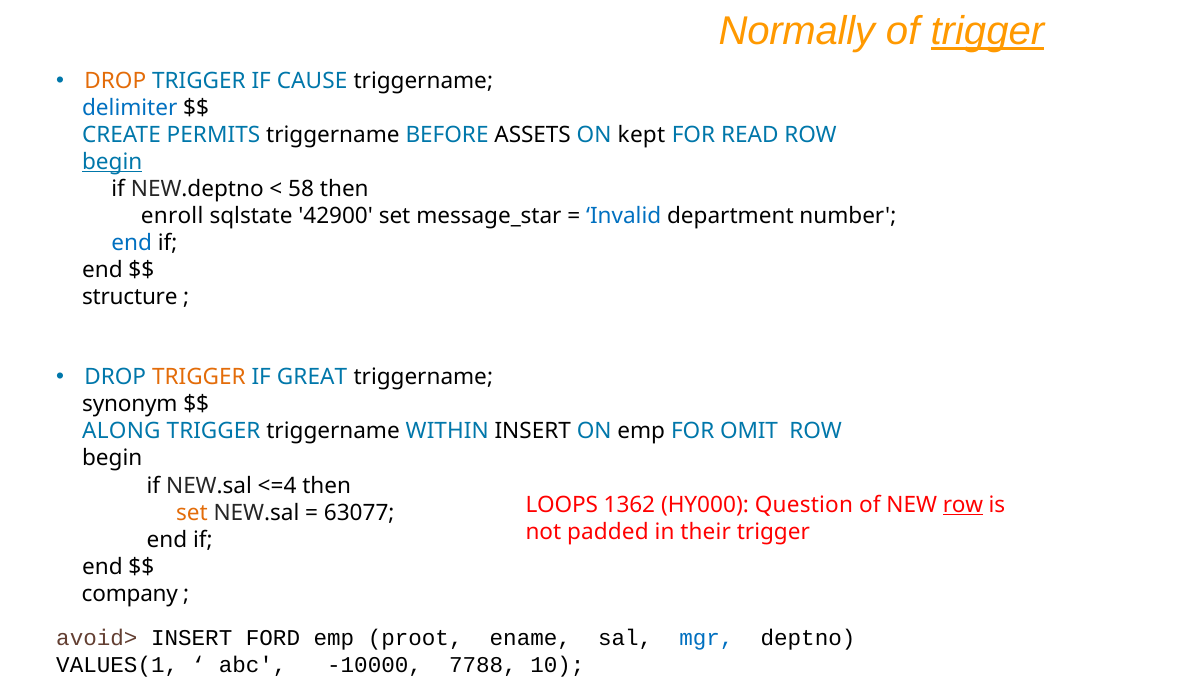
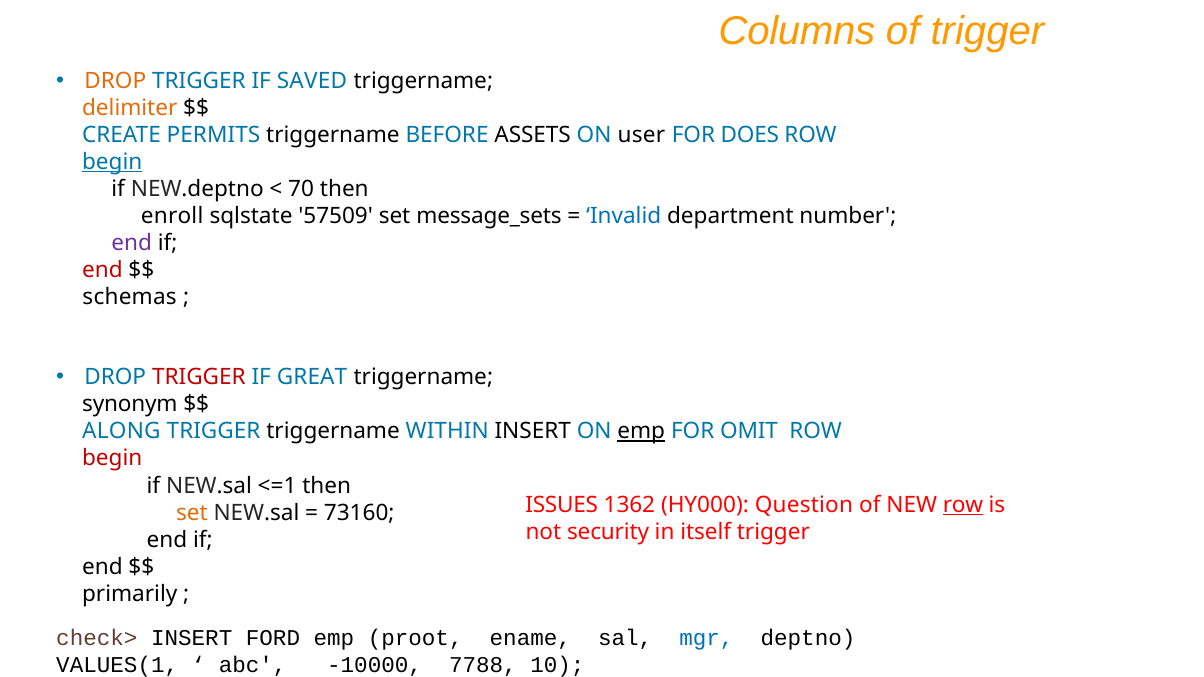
Normally: Normally -> Columns
trigger at (987, 31) underline: present -> none
CAUSE: CAUSE -> SAVED
delimiter colour: blue -> orange
kept: kept -> user
READ: READ -> DOES
58: 58 -> 70
42900: 42900 -> 57509
message_star: message_star -> message_sets
end at (132, 243) colour: blue -> purple
end at (102, 270) colour: black -> red
structure: structure -> schemas
TRIGGER at (199, 377) colour: orange -> red
emp at (641, 432) underline: none -> present
begin at (112, 459) colour: black -> red
<=4: <=4 -> <=1
LOOPS: LOOPS -> ISSUES
63077: 63077 -> 73160
padded: padded -> security
their: their -> itself
company: company -> primarily
avoid>: avoid> -> check>
